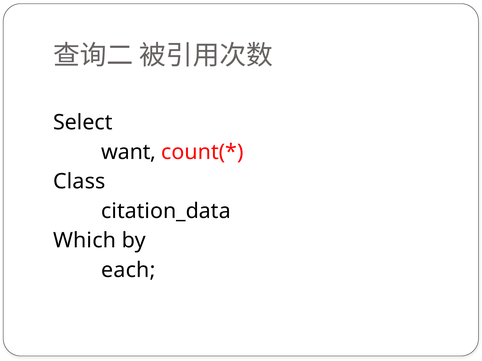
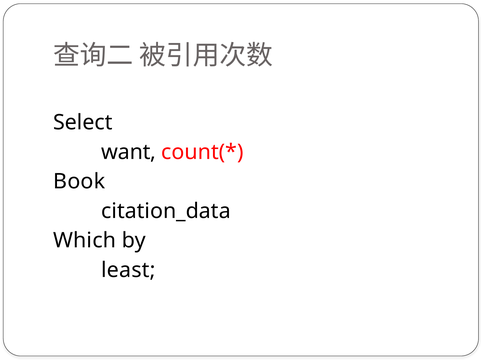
Class: Class -> Book
each: each -> least
